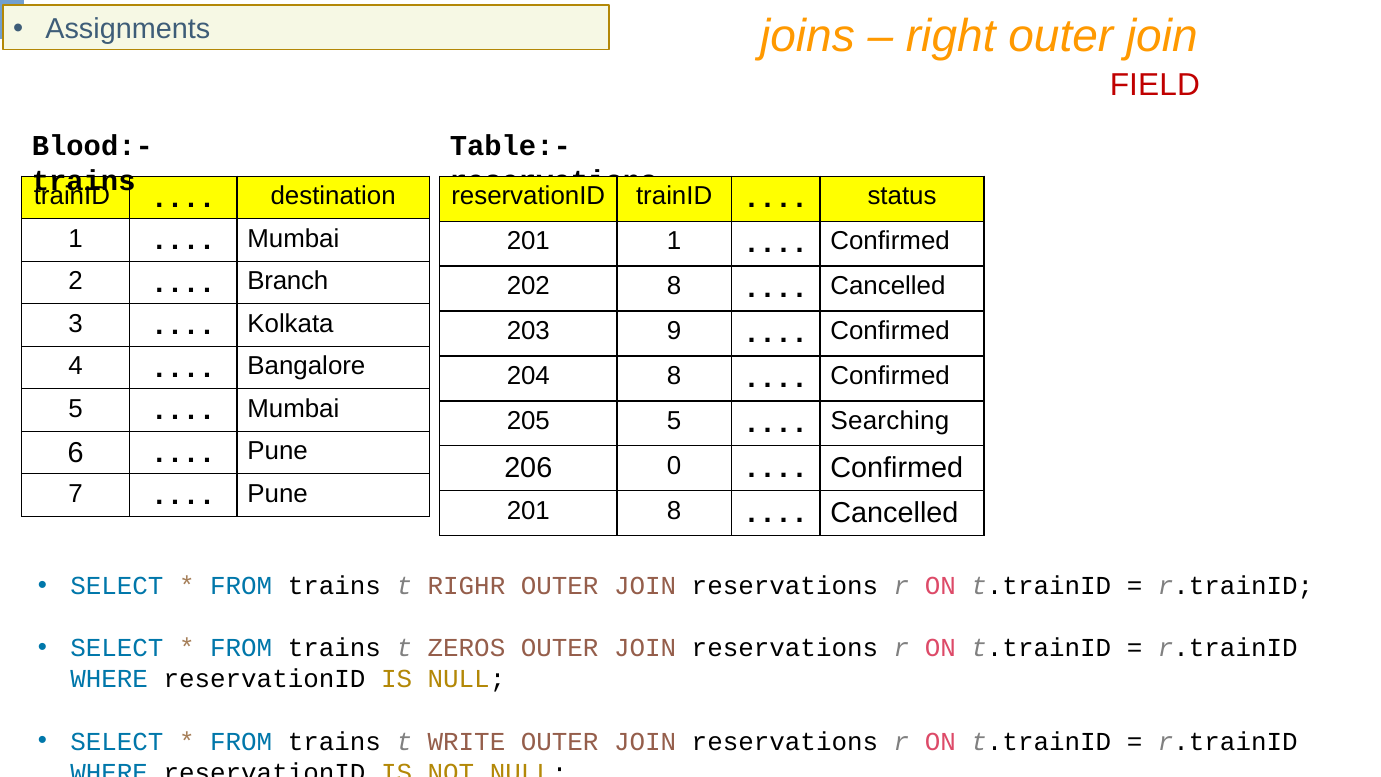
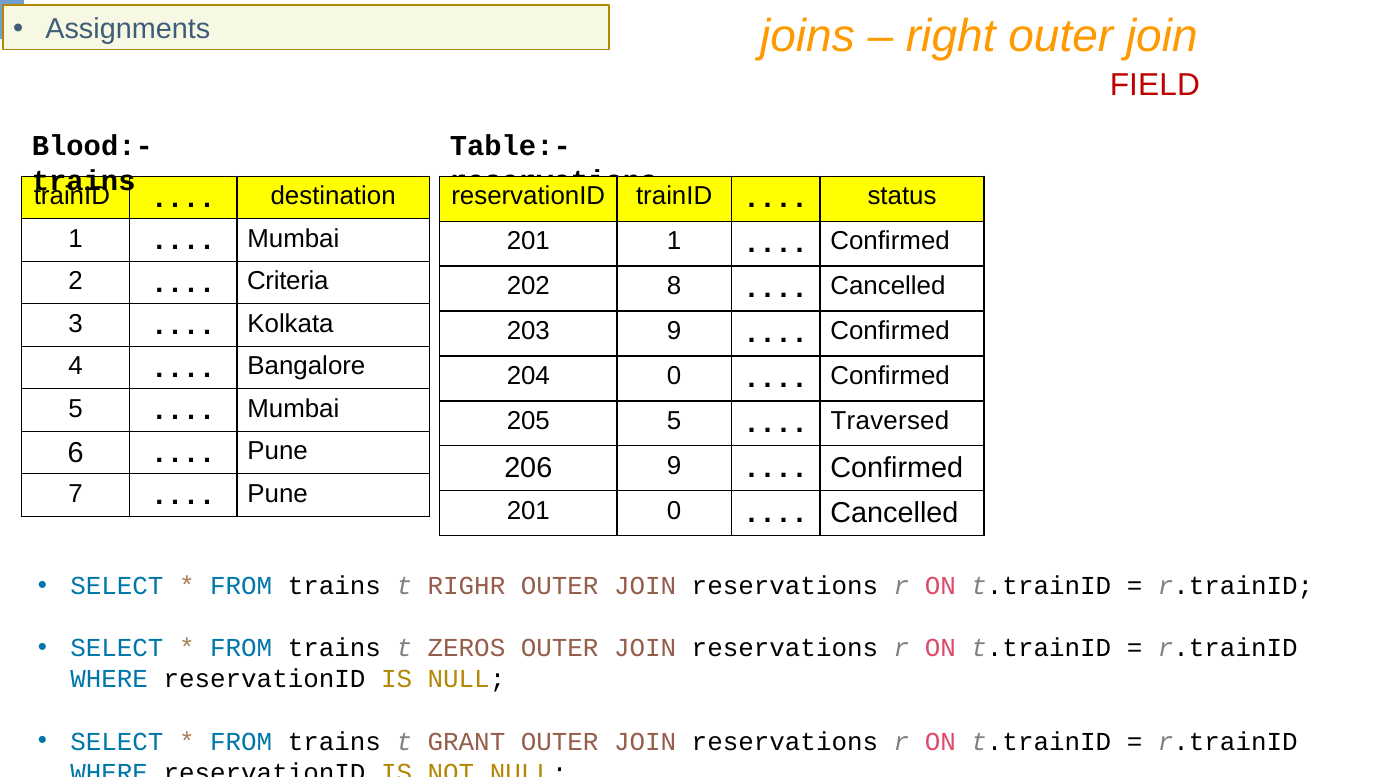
Branch: Branch -> Criteria
204 8: 8 -> 0
Searching: Searching -> Traversed
206 0: 0 -> 9
201 8: 8 -> 0
WRITE: WRITE -> GRANT
